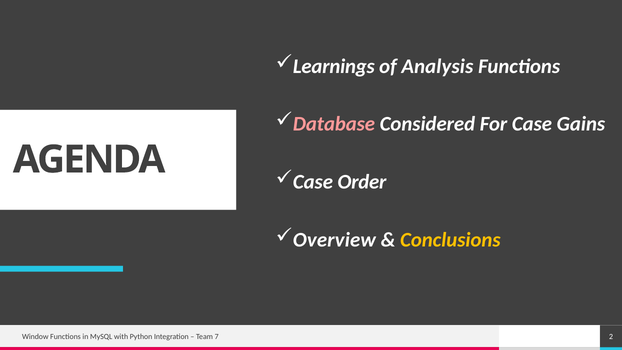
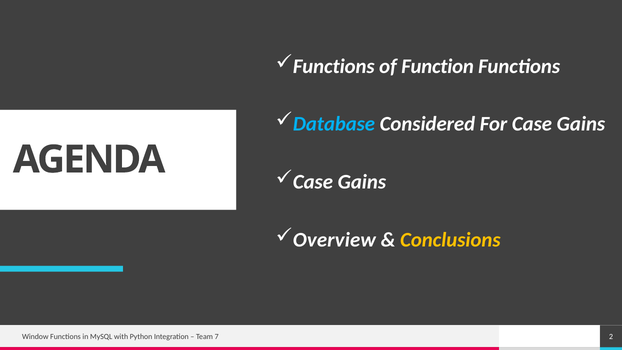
Learnings at (334, 66): Learnings -> Functions
Analysis: Analysis -> Function
Database colour: pink -> light blue
Order at (362, 182): Order -> Gains
